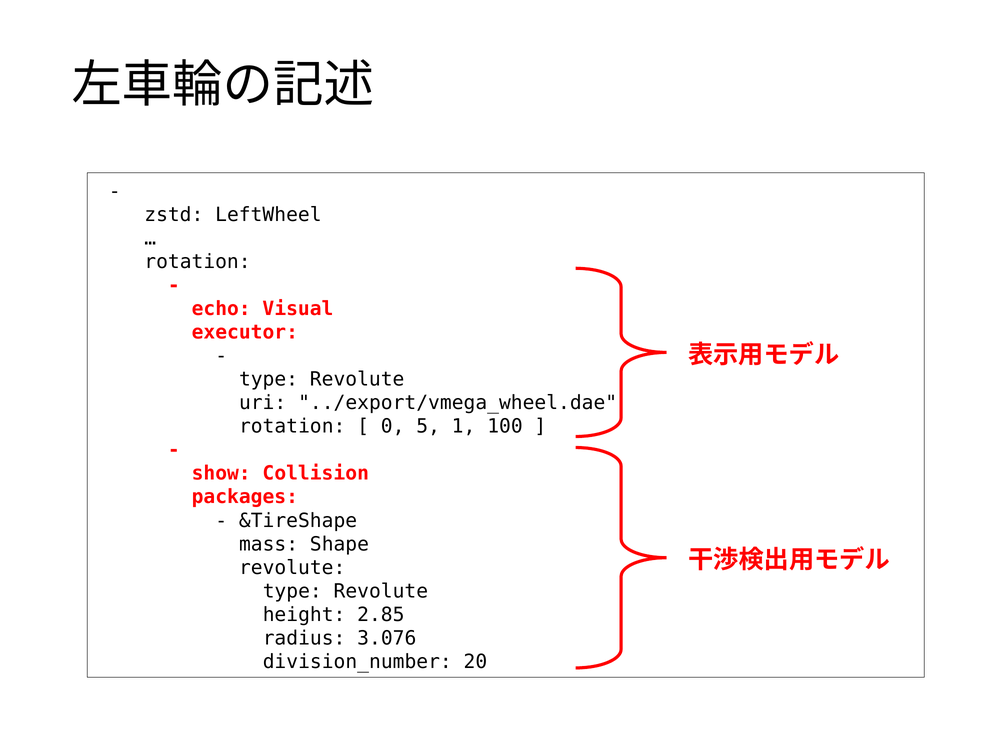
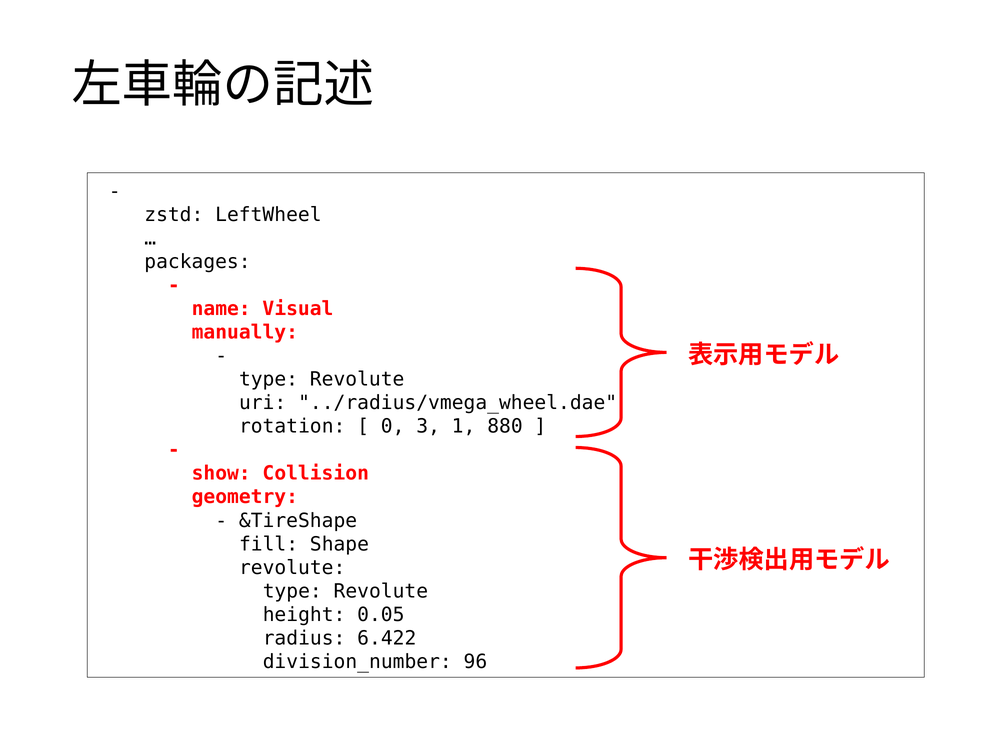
rotation at (197, 262): rotation -> packages
echo: echo -> name
executor: executor -> manually
../export/vmega_wheel.dae: ../export/vmega_wheel.dae -> ../radius/vmega_wheel.dae
5: 5 -> 3
100: 100 -> 880
packages: packages -> geometry
mass: mass -> fill
2.85: 2.85 -> 0.05
3.076: 3.076 -> 6.422
20: 20 -> 96
